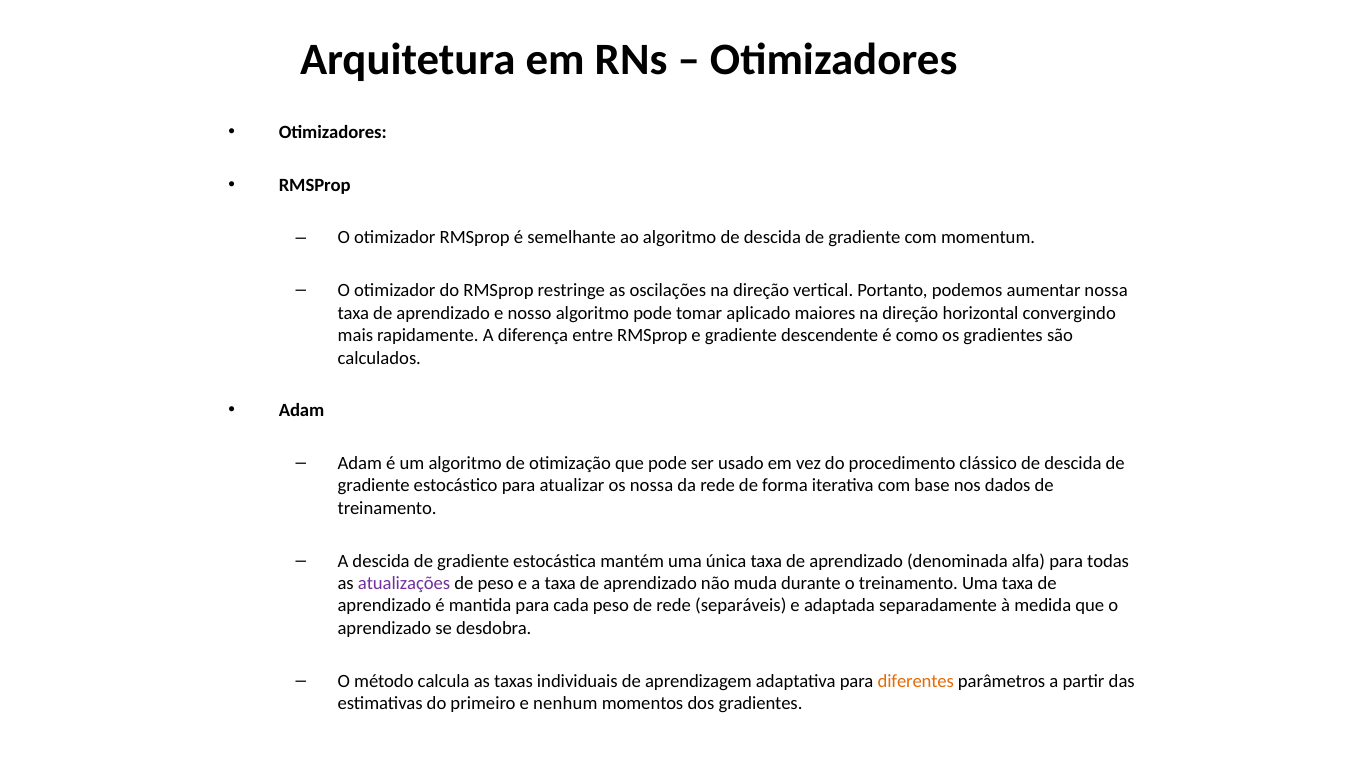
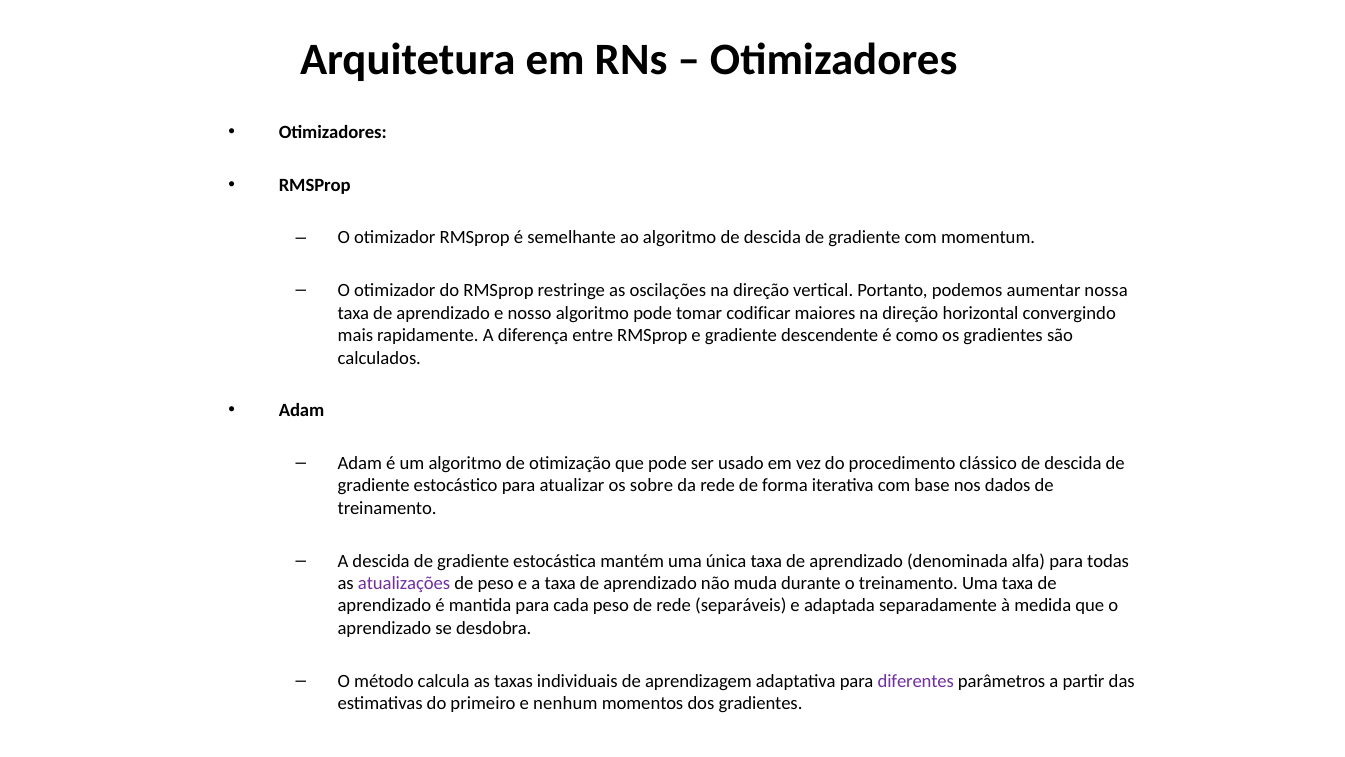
aplicado: aplicado -> codificar
os nossa: nossa -> sobre
diferentes colour: orange -> purple
